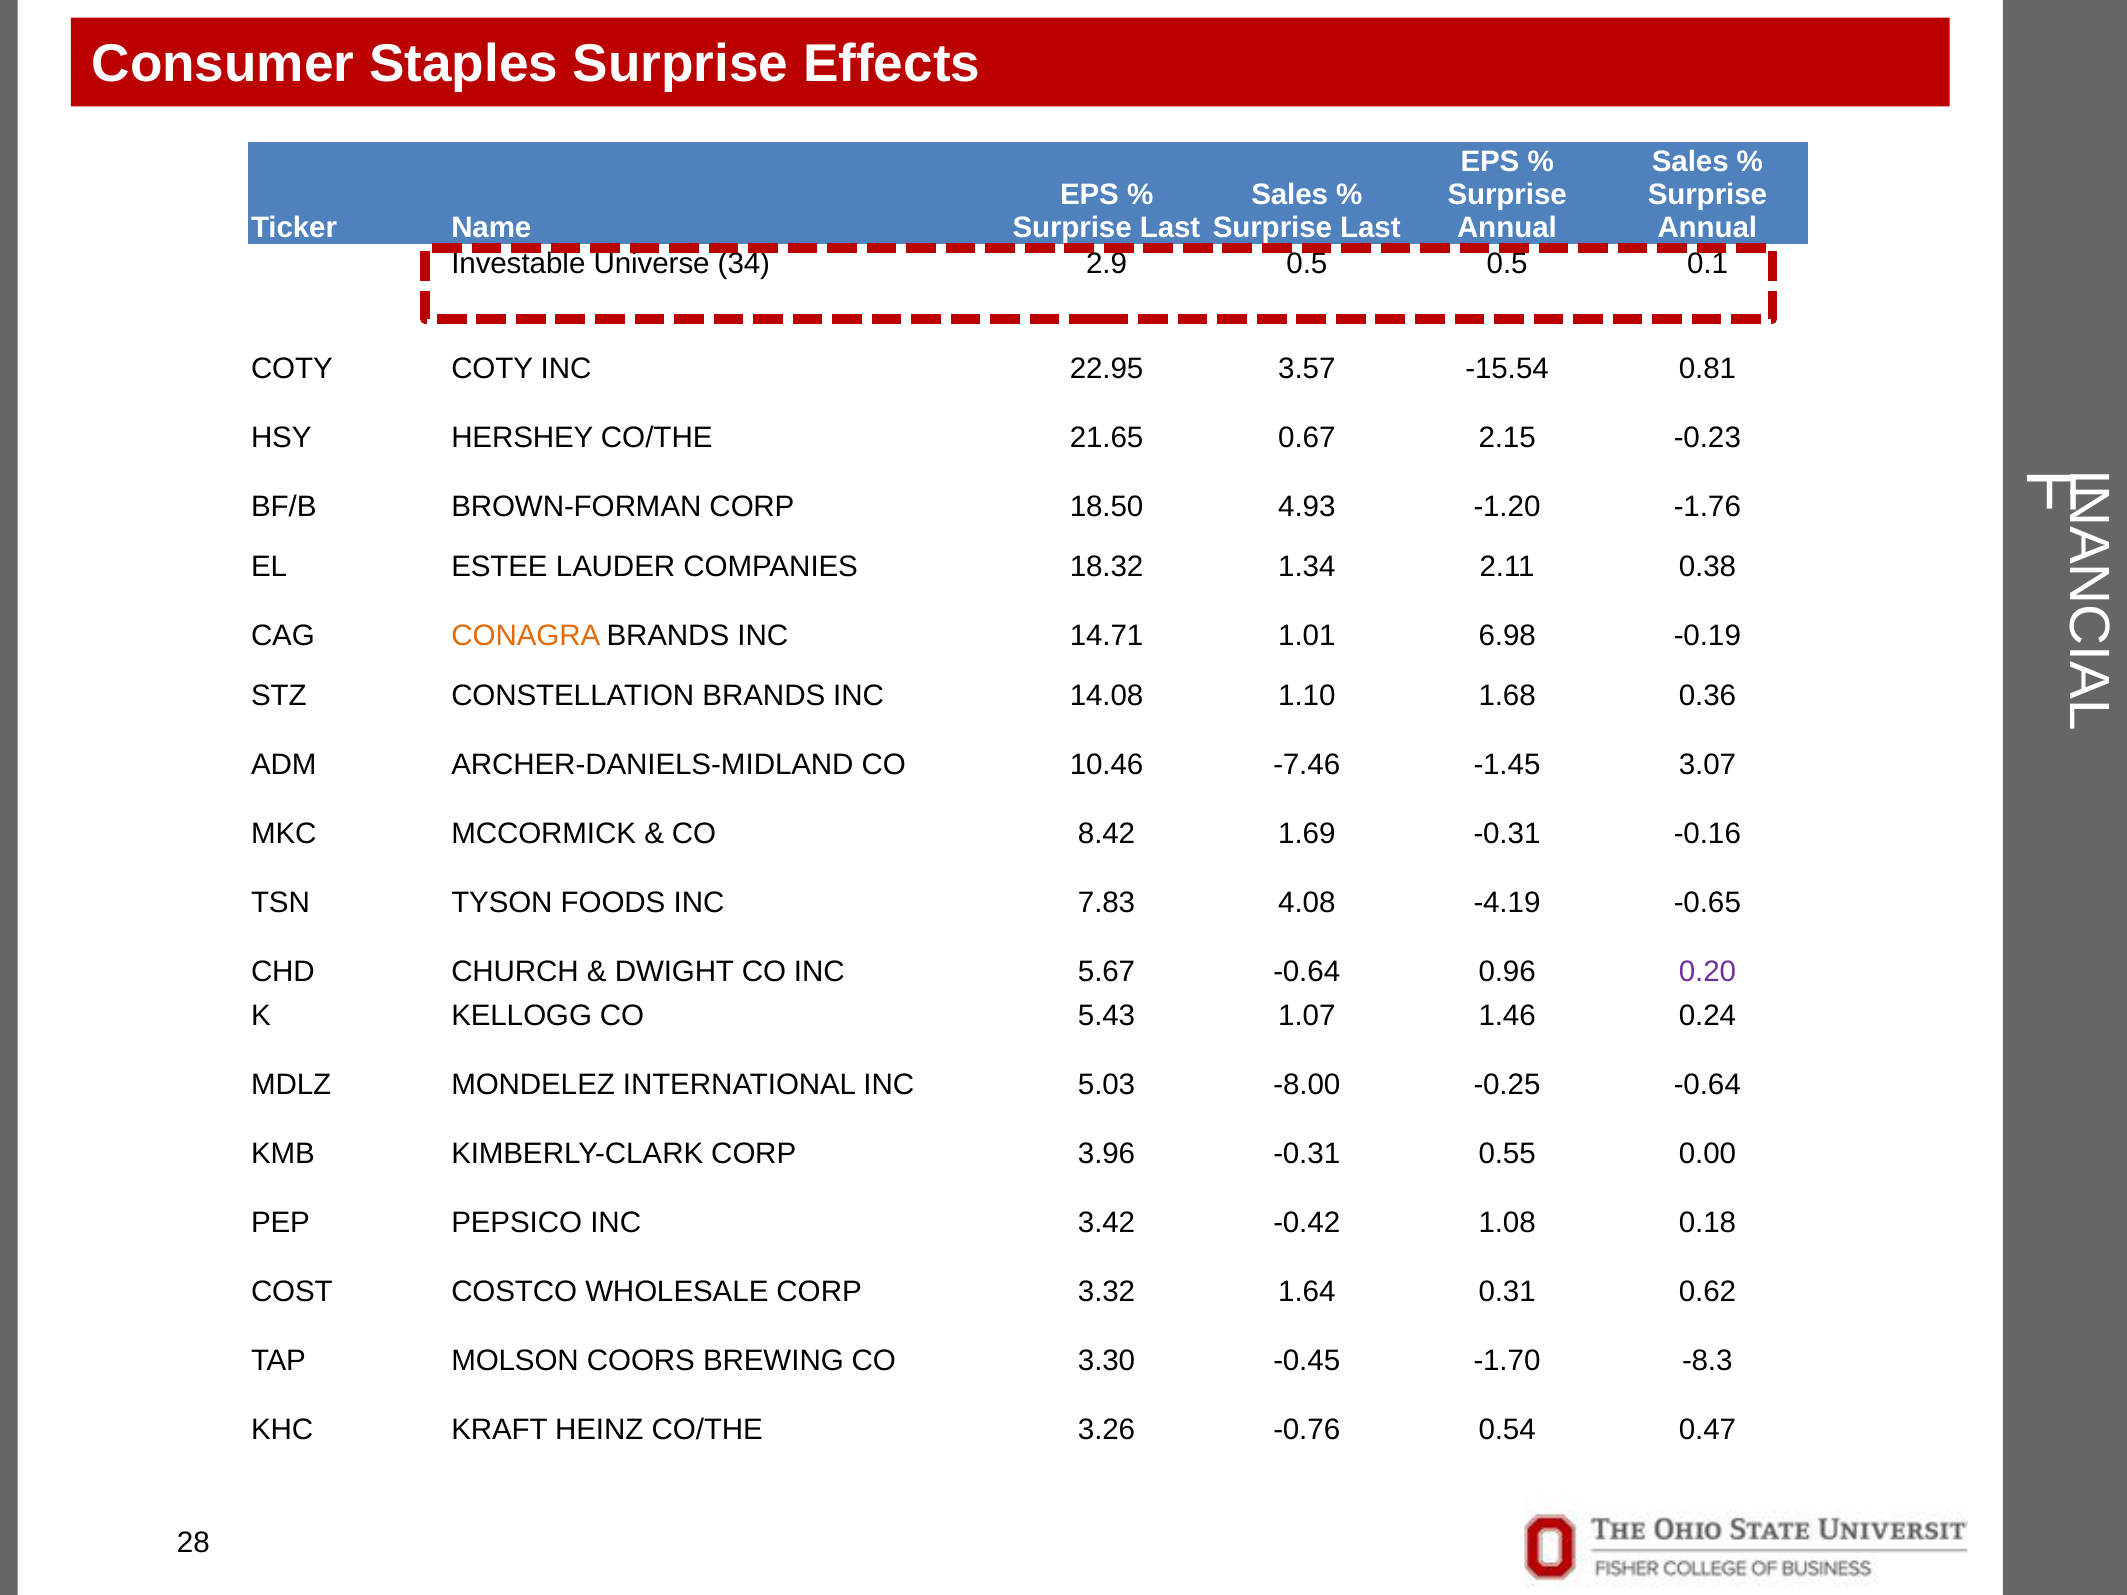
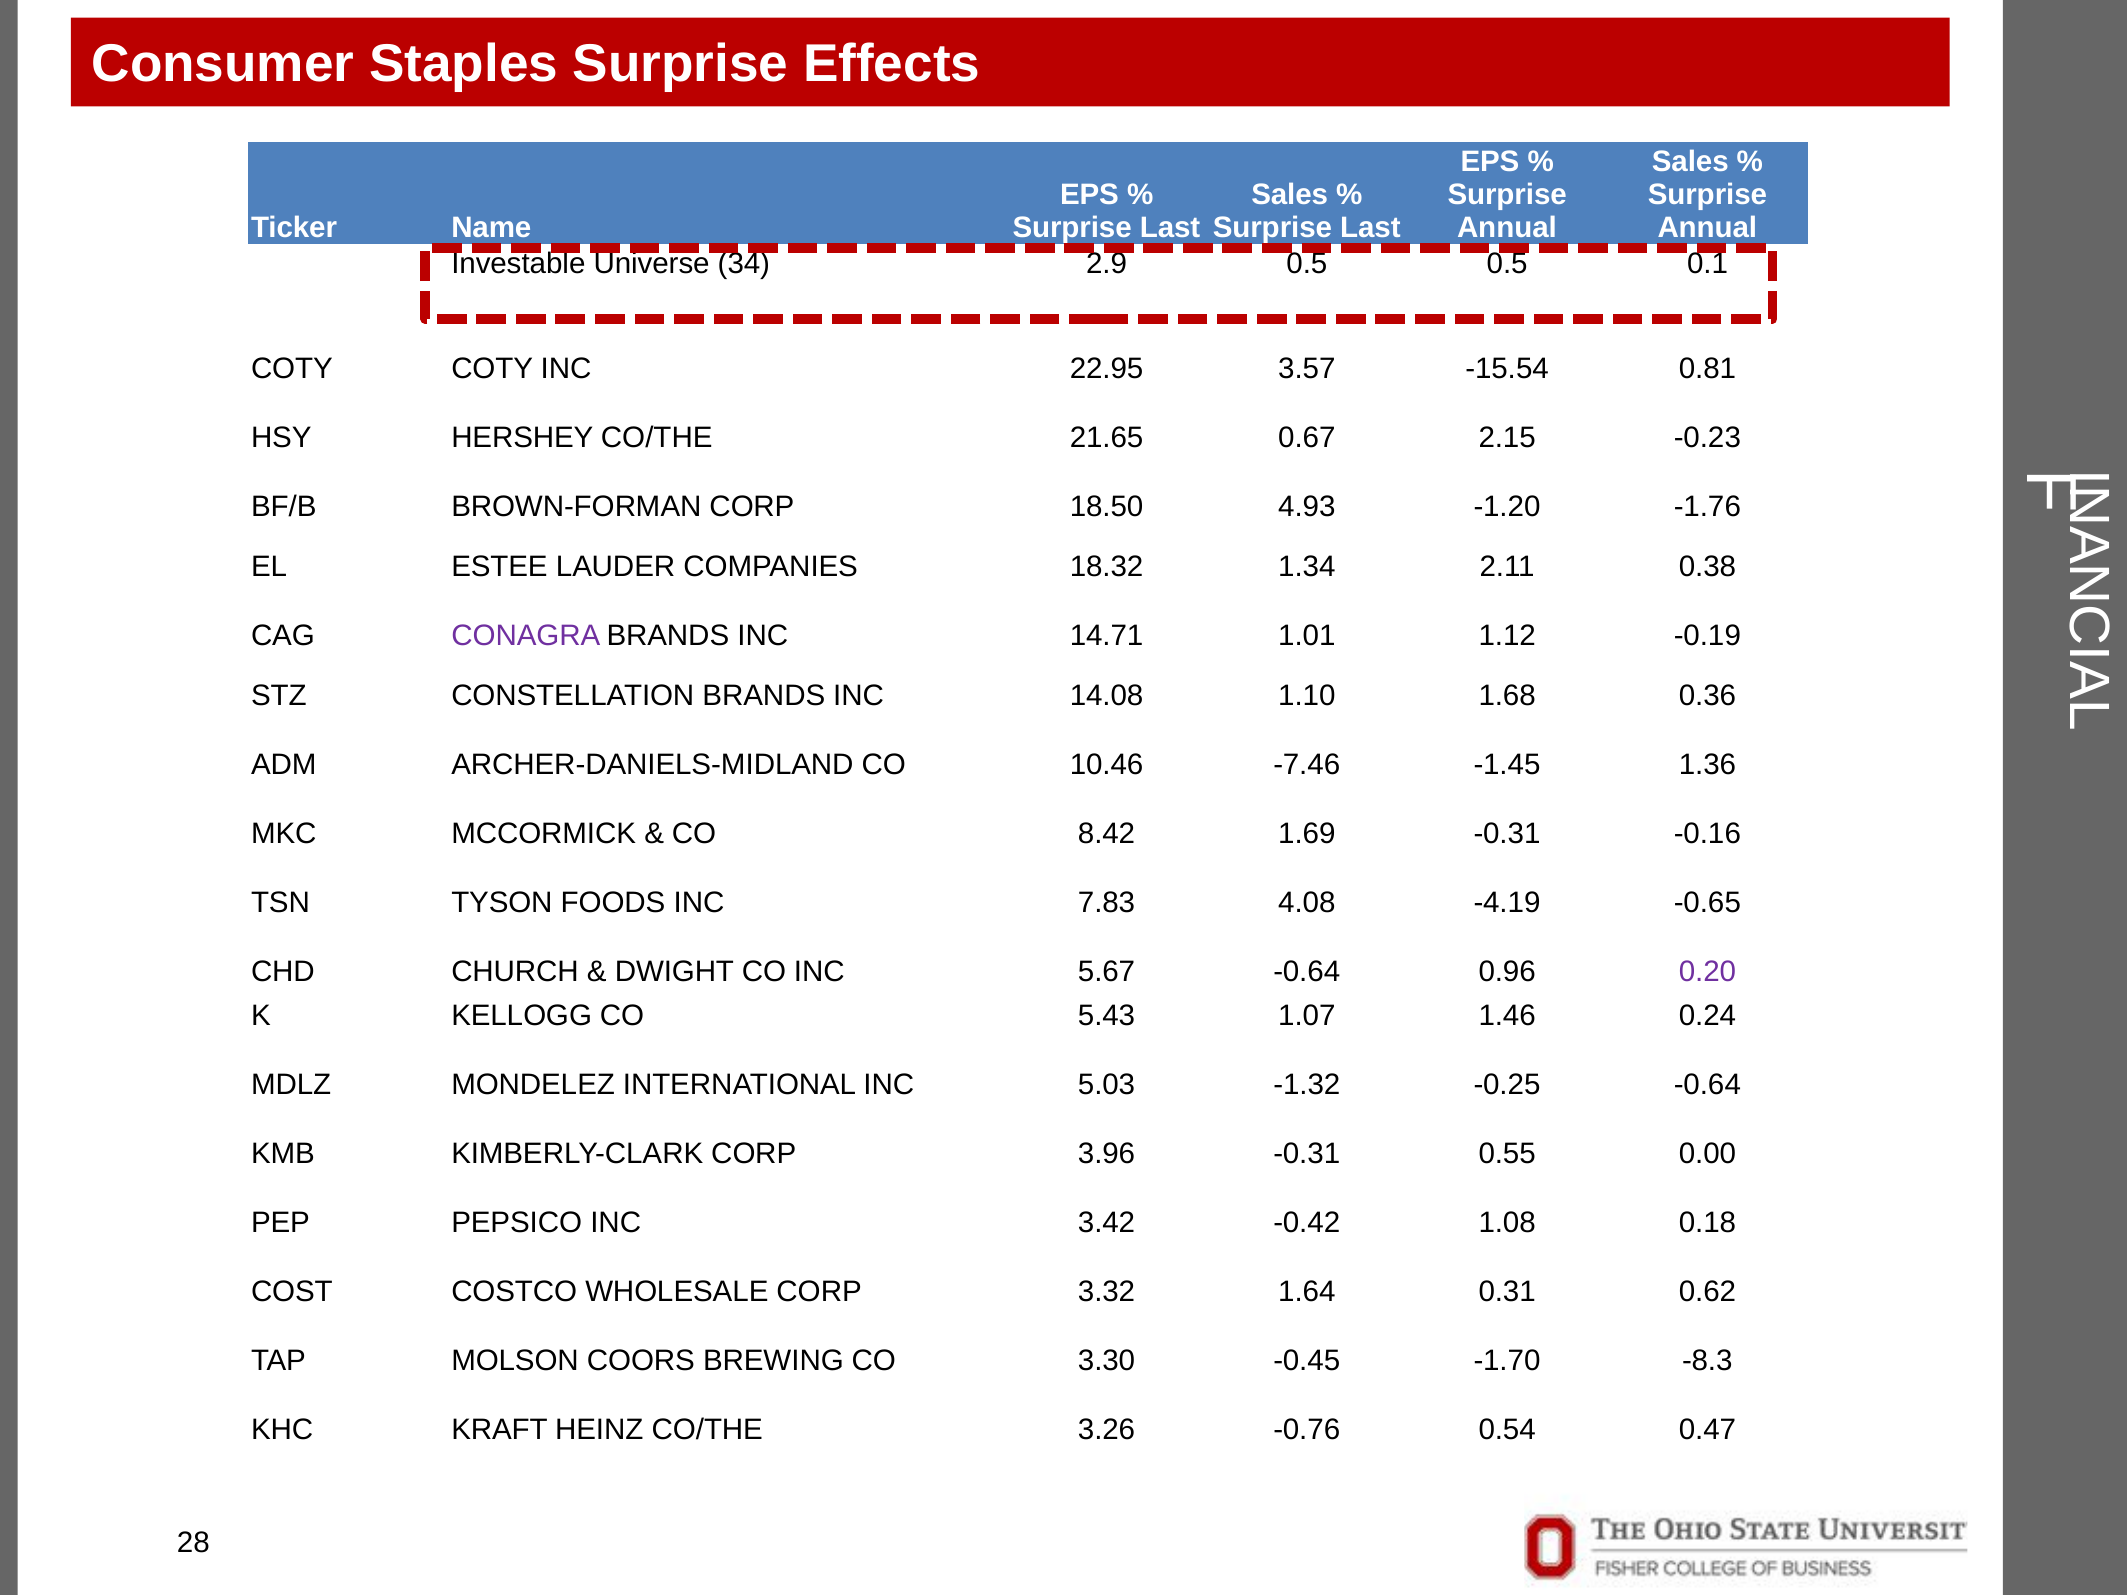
CONAGRA colour: orange -> purple
6.98: 6.98 -> 1.12
3.07: 3.07 -> 1.36
-8.00: -8.00 -> -1.32
